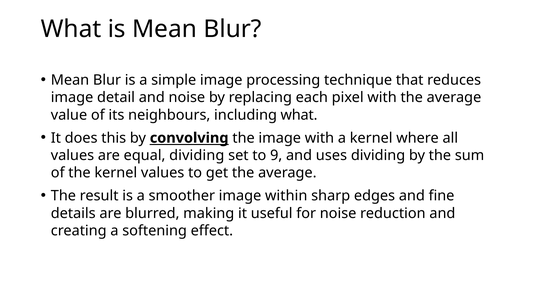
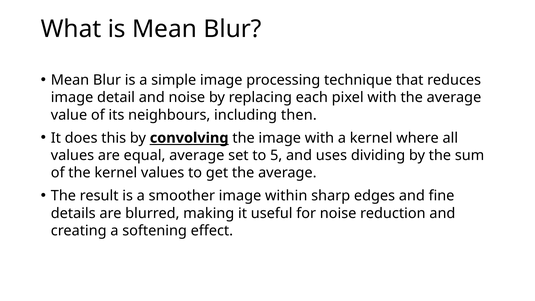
including what: what -> then
equal dividing: dividing -> average
9: 9 -> 5
